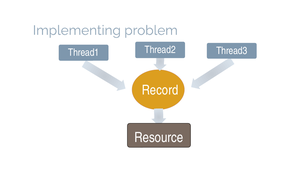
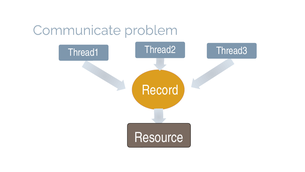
Implementing: Implementing -> Communicate
